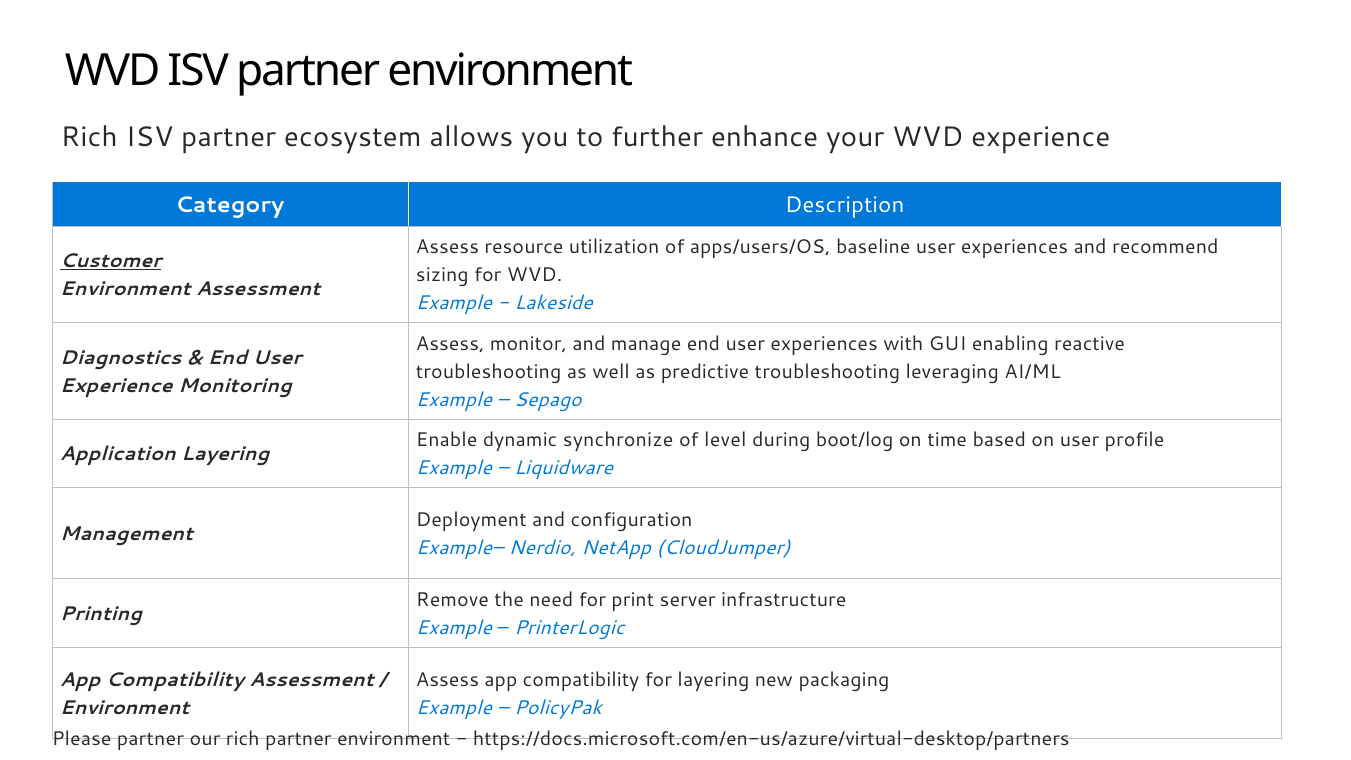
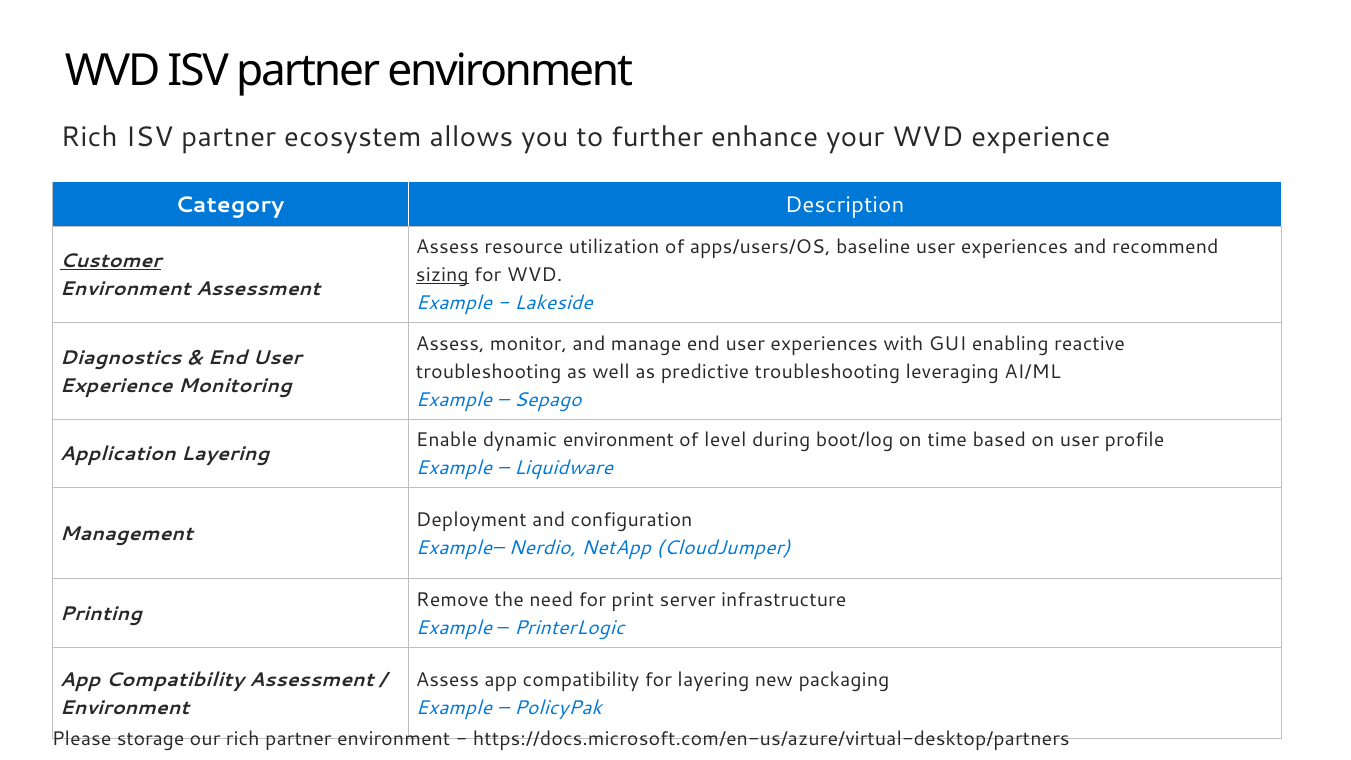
sizing underline: none -> present
dynamic synchronize: synchronize -> environment
Please partner: partner -> storage
